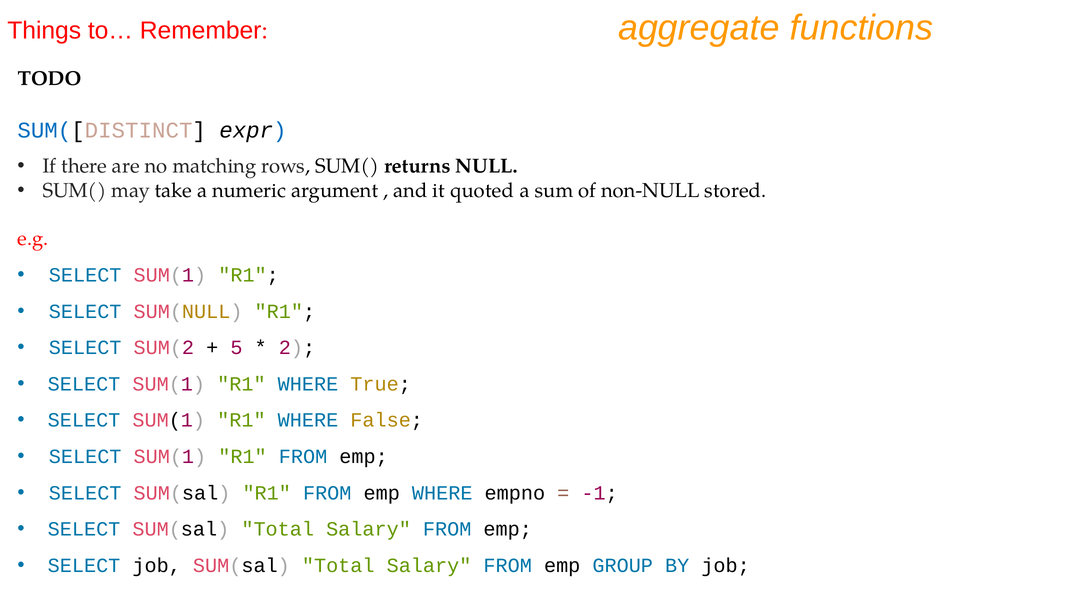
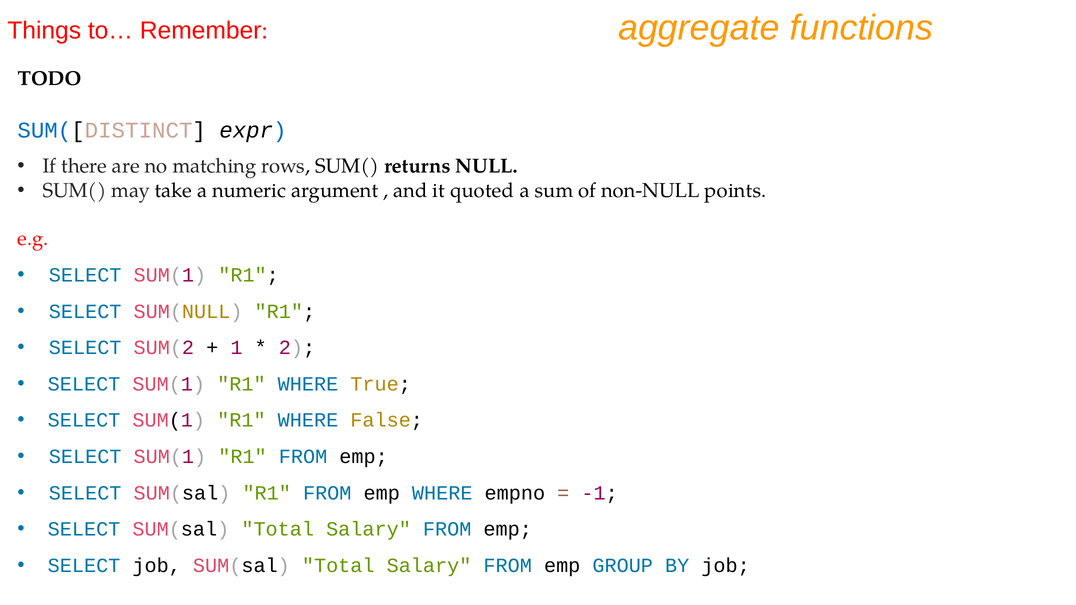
stored: stored -> points
5: 5 -> 1
